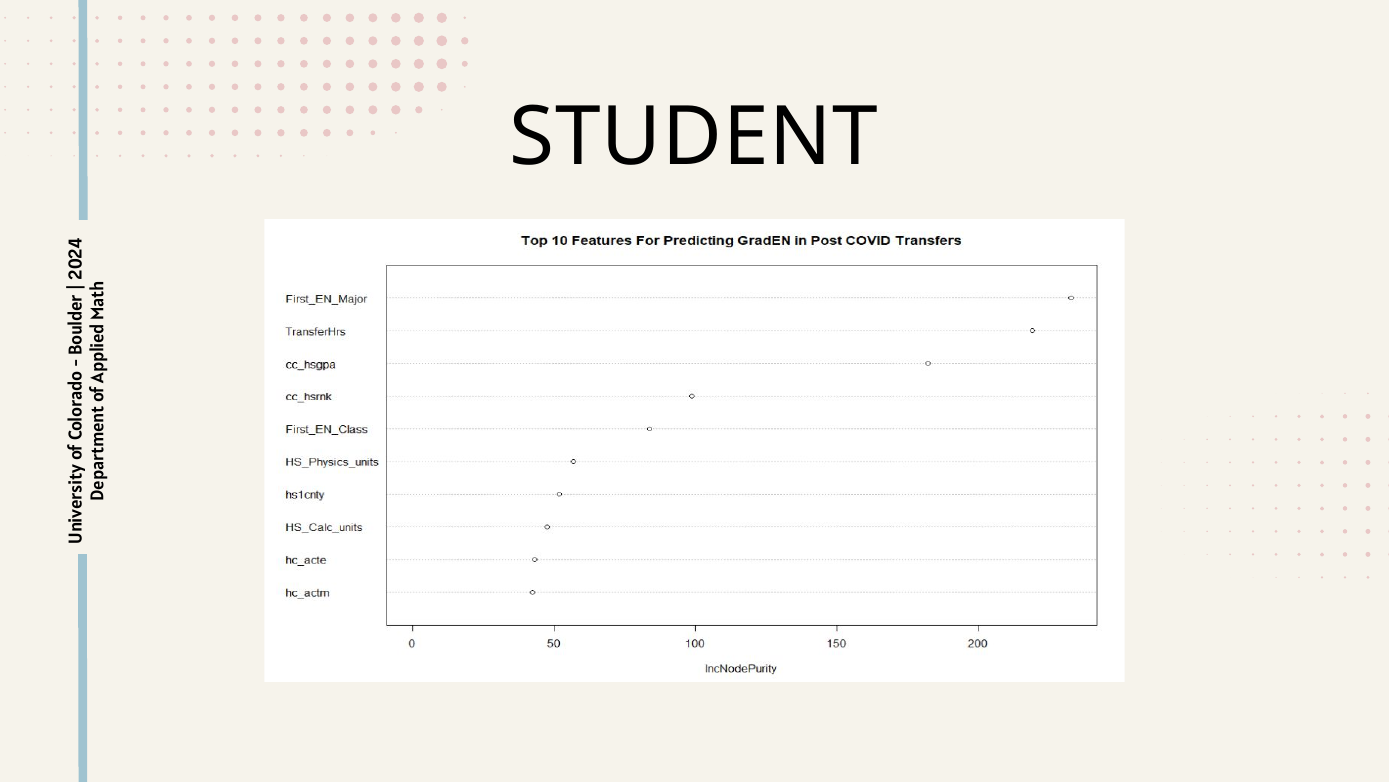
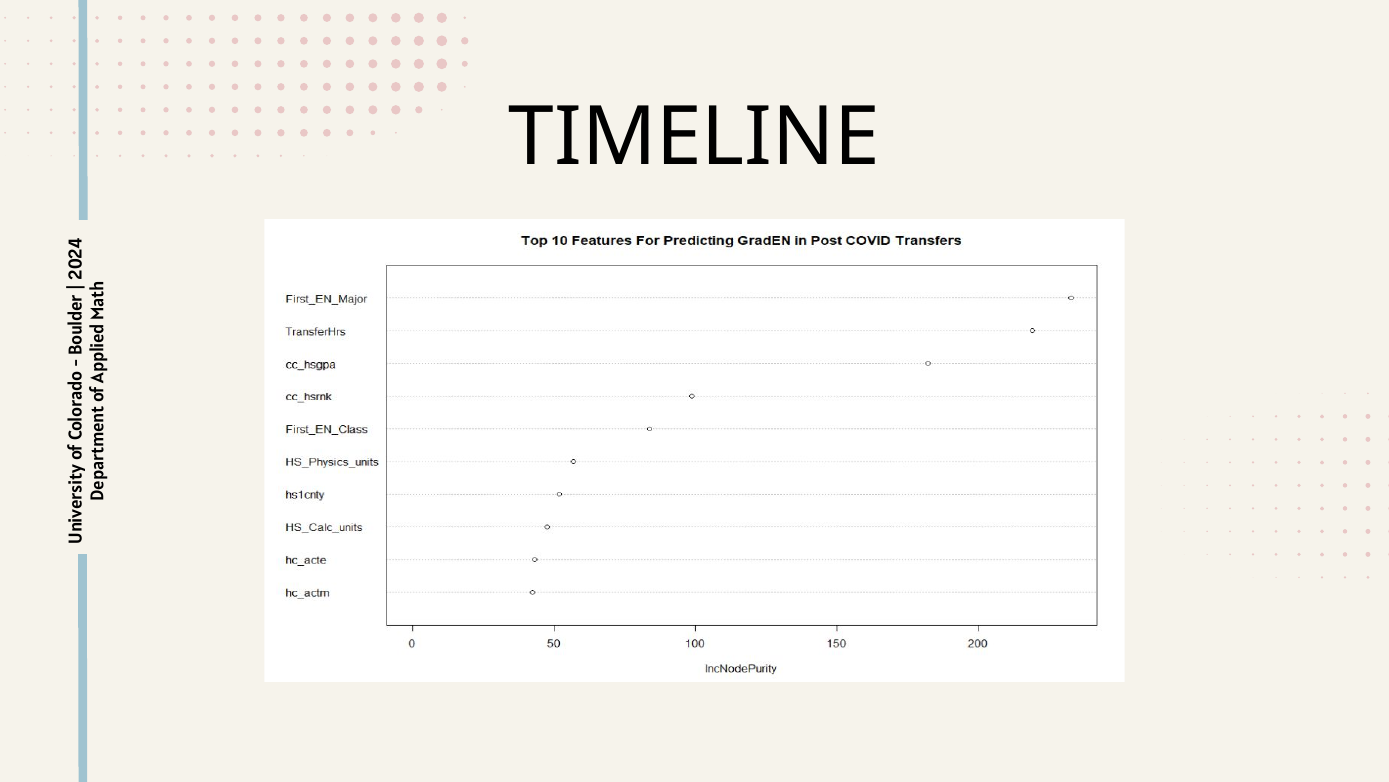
STUDENT: STUDENT -> TIMELINE
